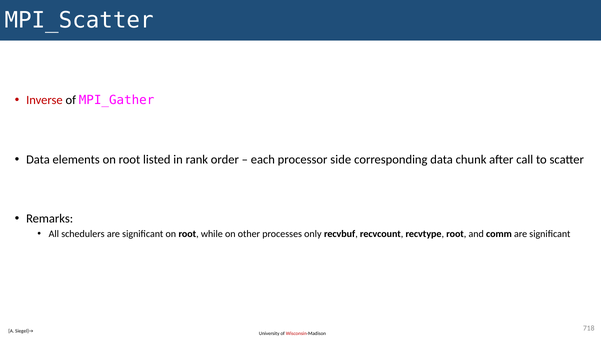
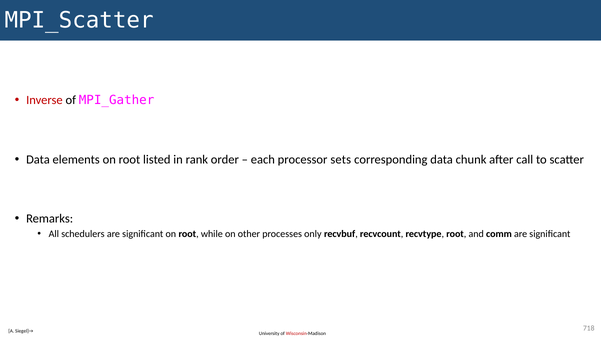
side: side -> sets
